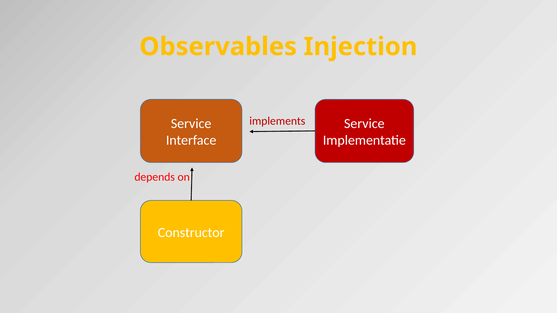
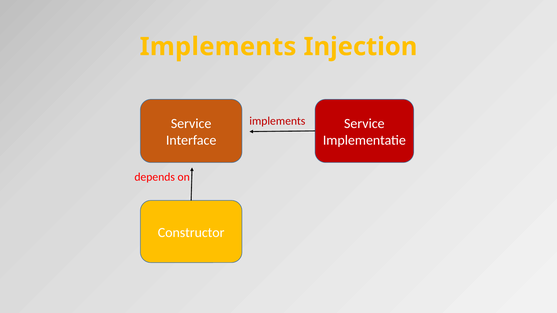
Observables at (218, 47): Observables -> Implements
